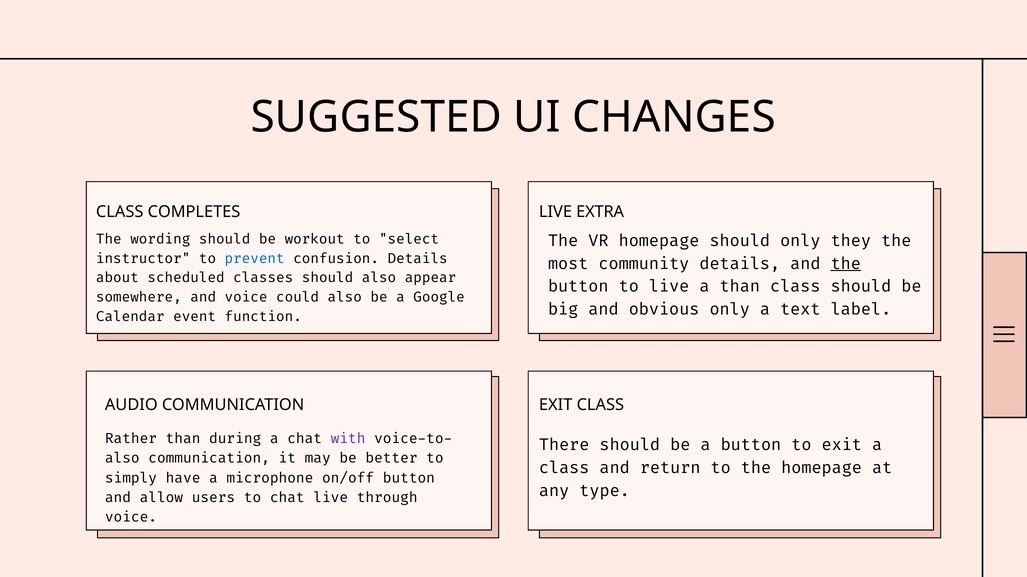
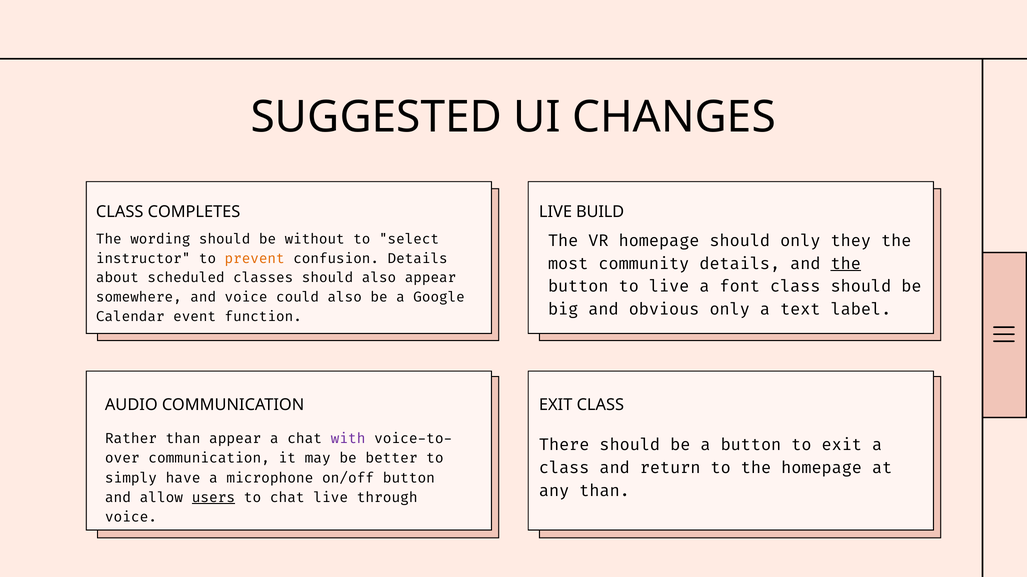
EXTRA: EXTRA -> BUILD
workout: workout -> without
prevent colour: blue -> orange
a than: than -> font
than during: during -> appear
also at (122, 459): also -> over
any type: type -> than
users underline: none -> present
